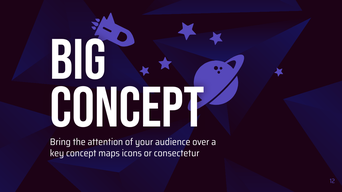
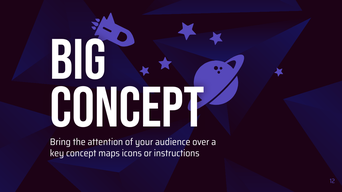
consectetur: consectetur -> instructions
